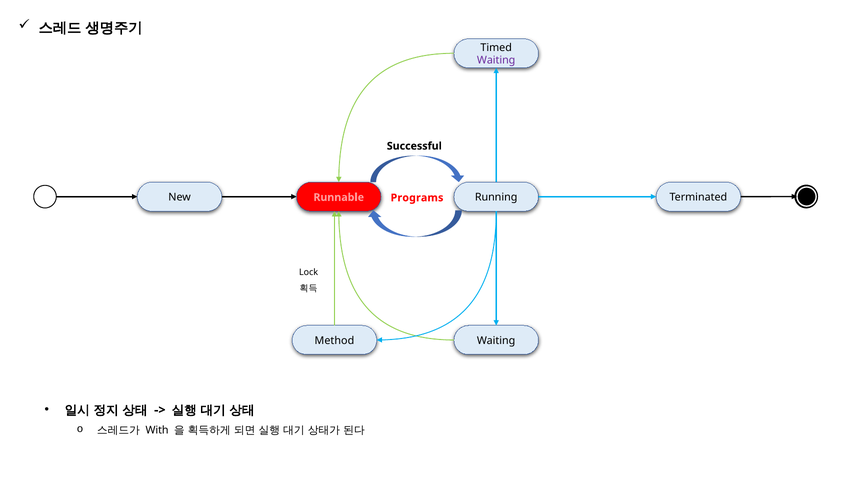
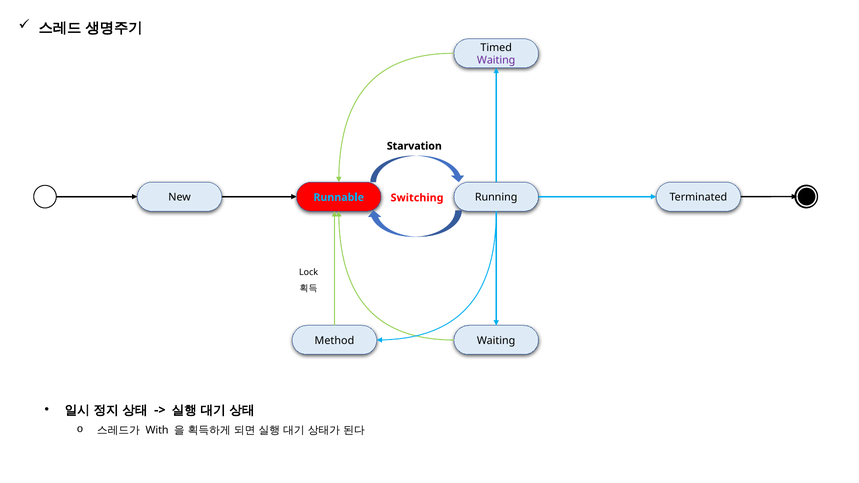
Successful: Successful -> Starvation
Runnable colour: pink -> light blue
Programs: Programs -> Switching
